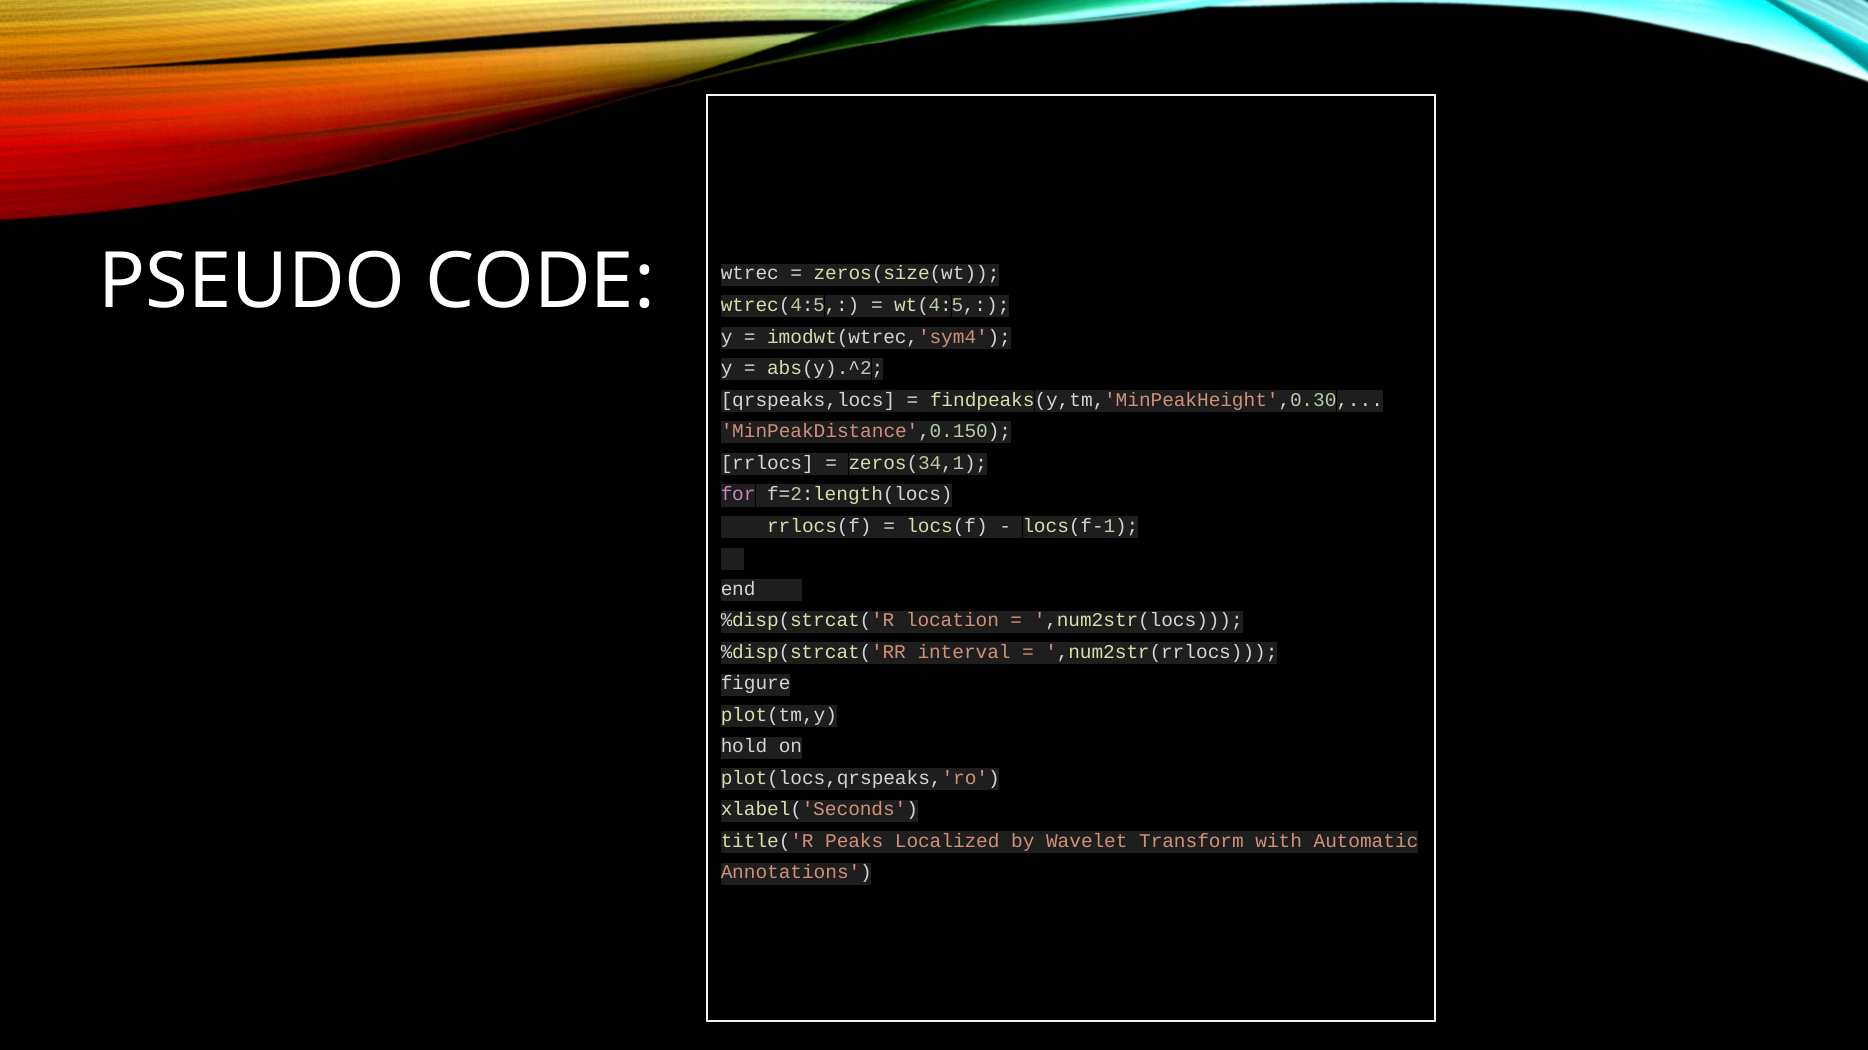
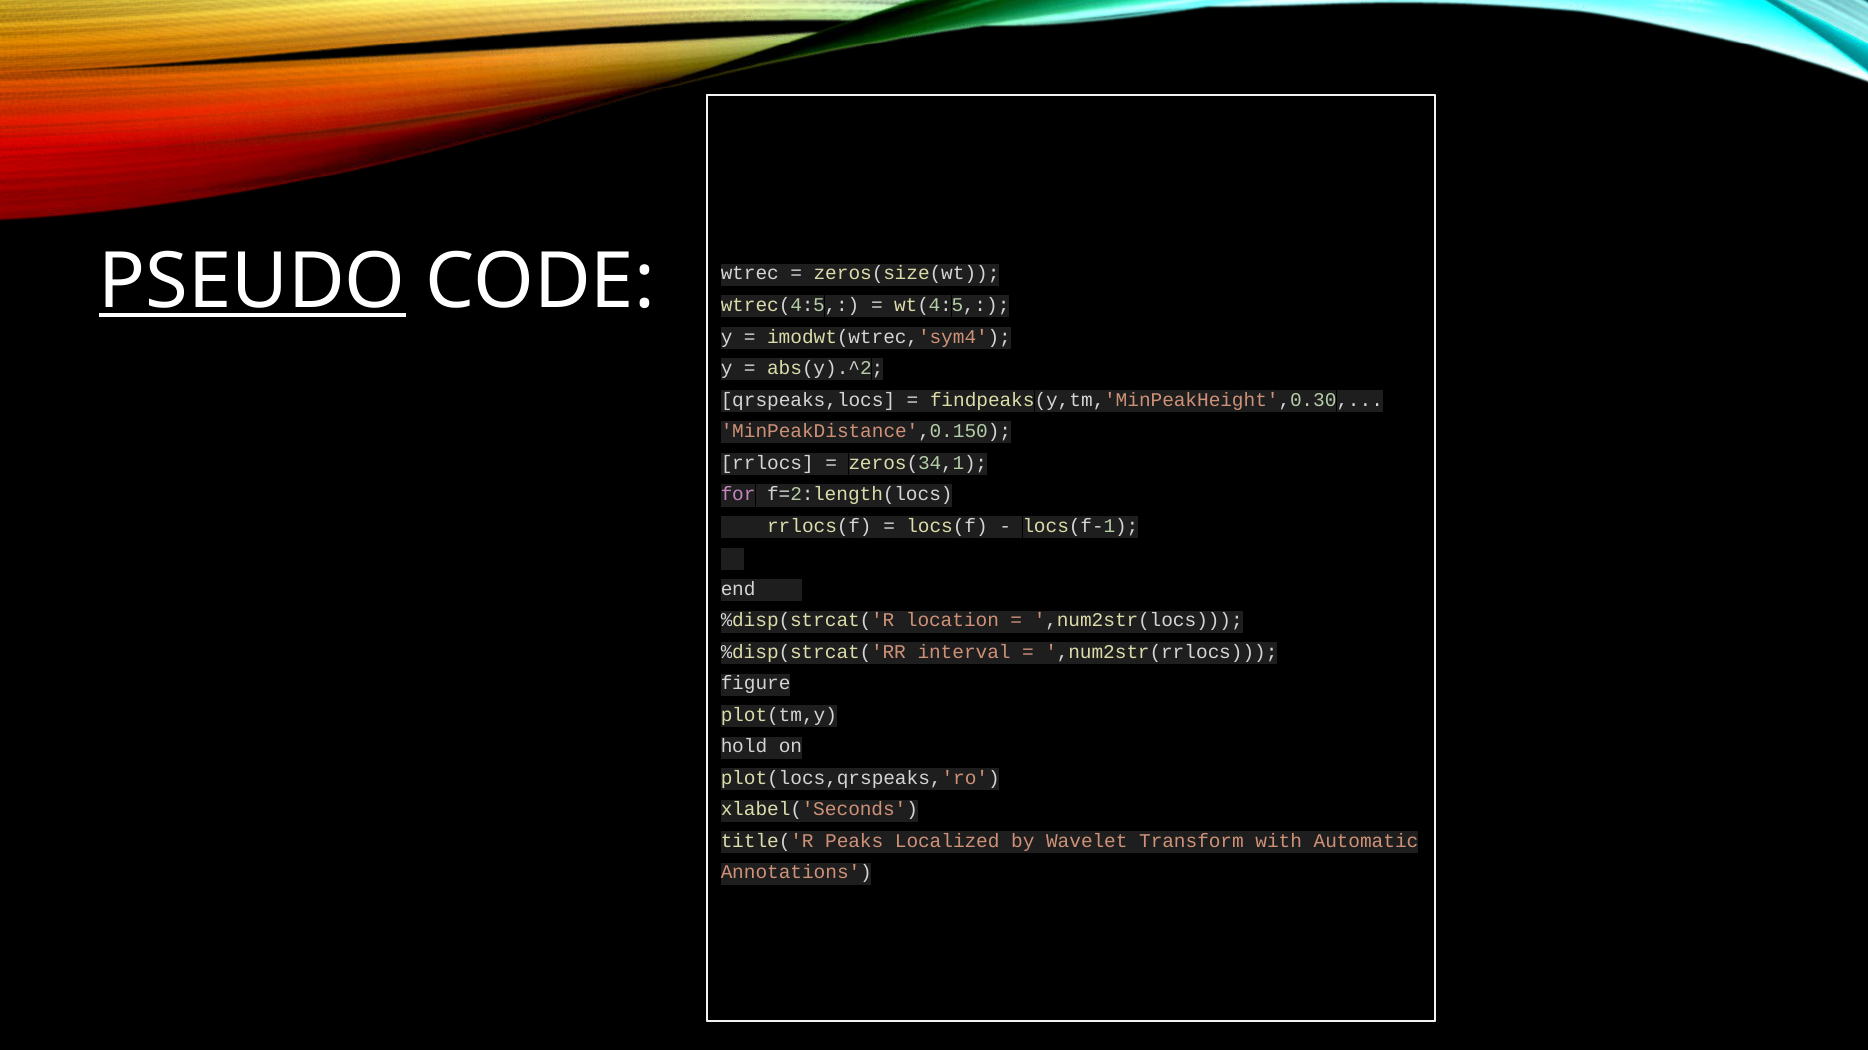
PSEUDO underline: none -> present
